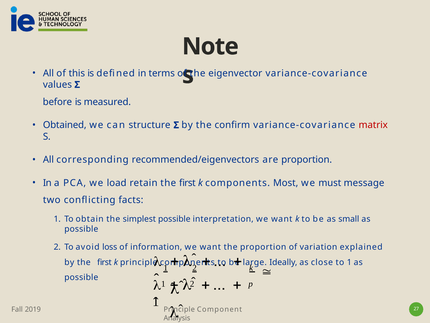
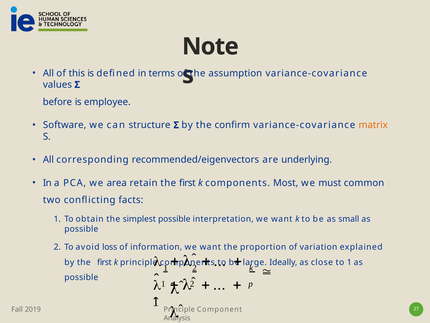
eigenvector: eigenvector -> assumption
measured: measured -> employee
Obtained: Obtained -> Software
matrix colour: red -> orange
are proportion: proportion -> underlying
load: load -> area
message: message -> common
